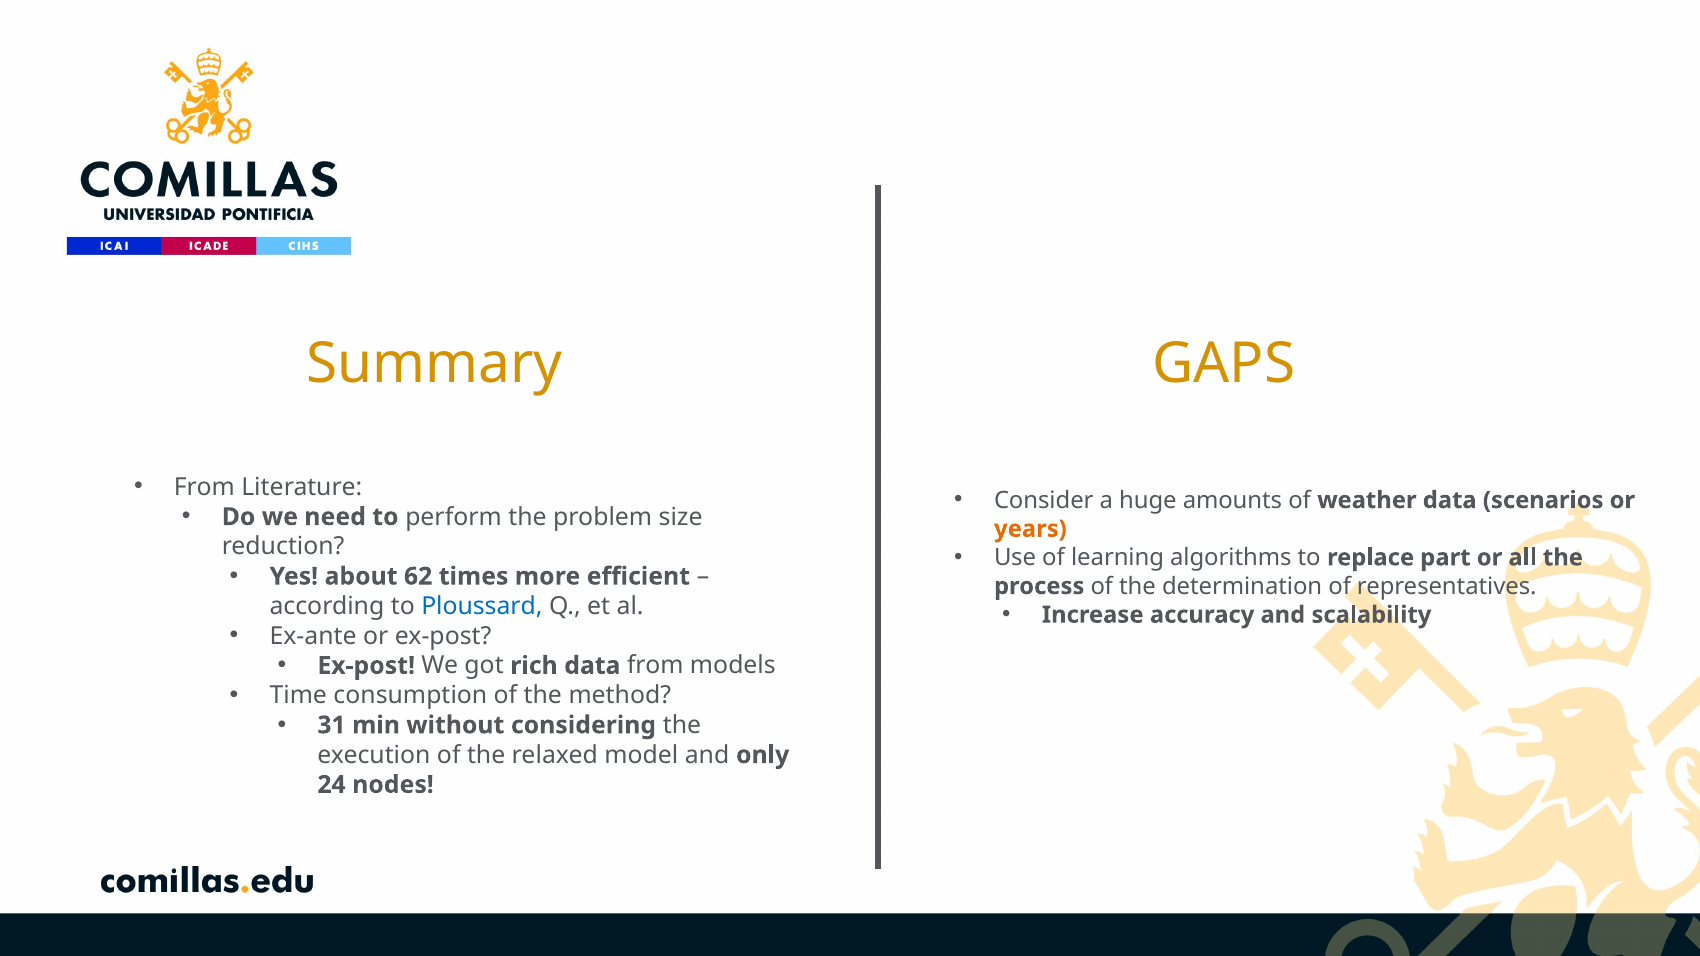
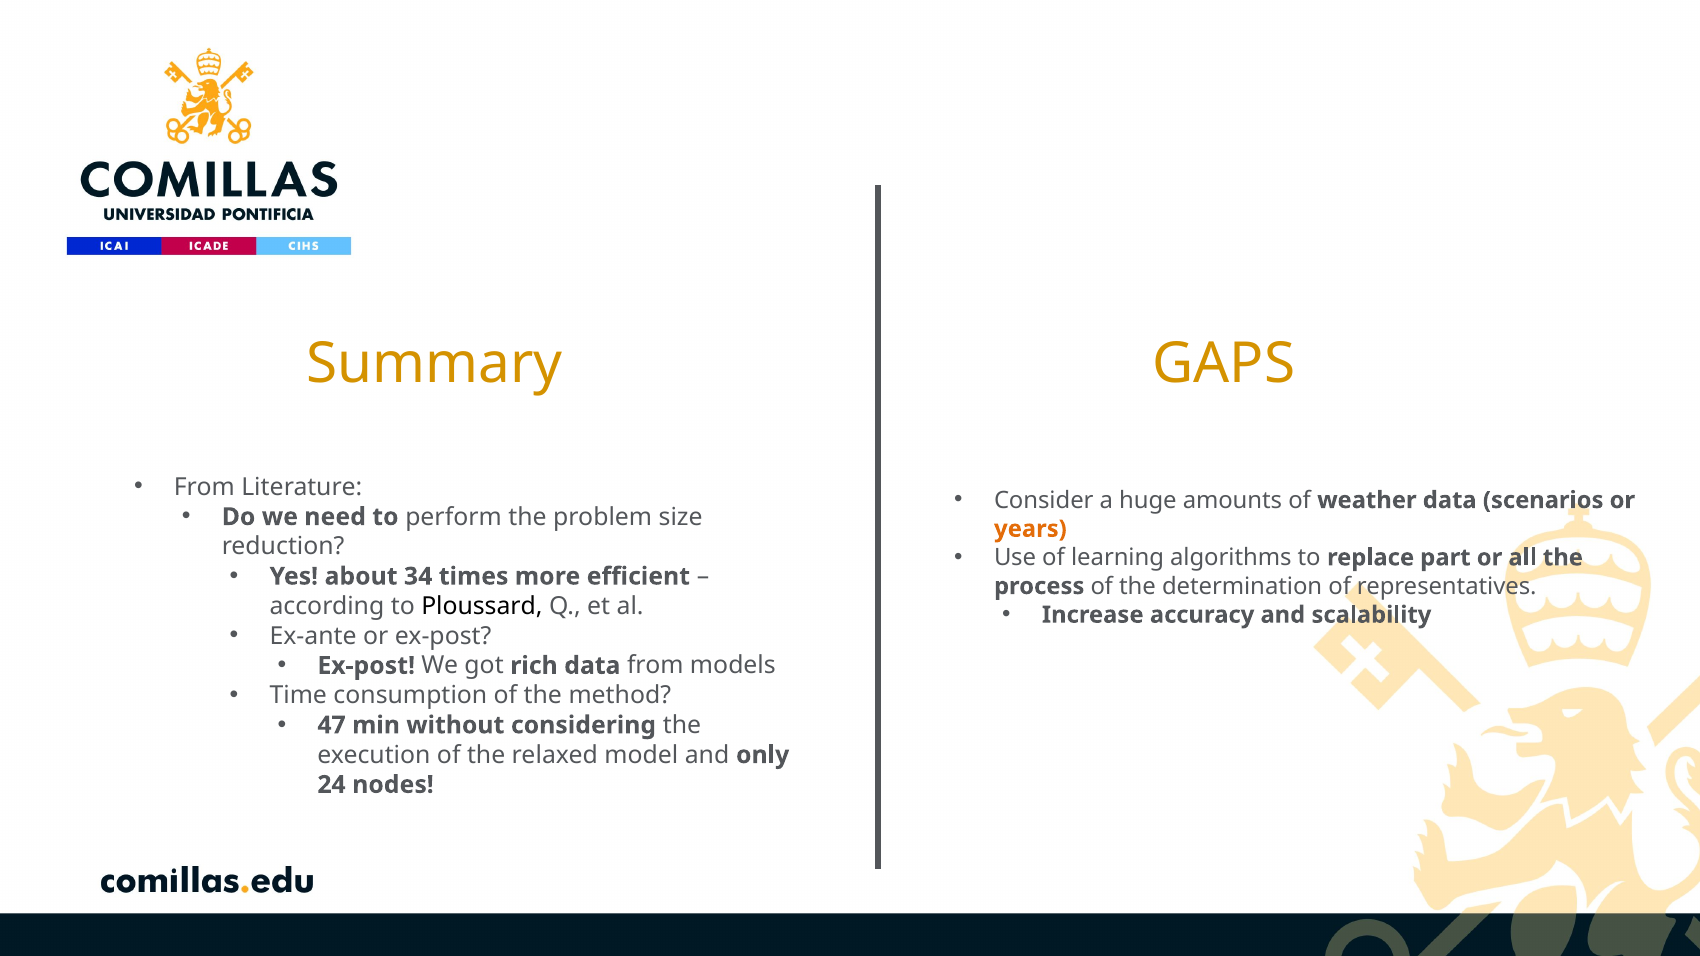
62: 62 -> 34
Ploussard colour: blue -> black
31: 31 -> 47
